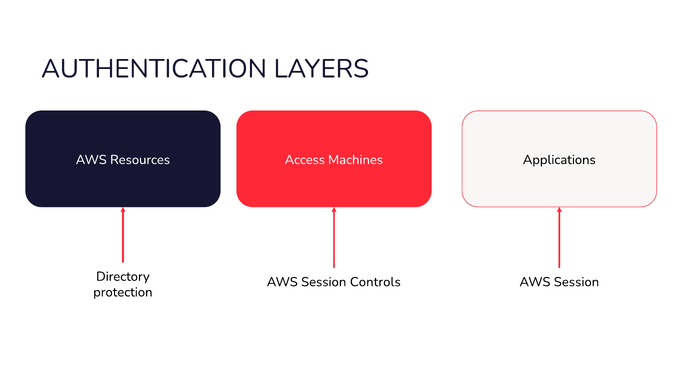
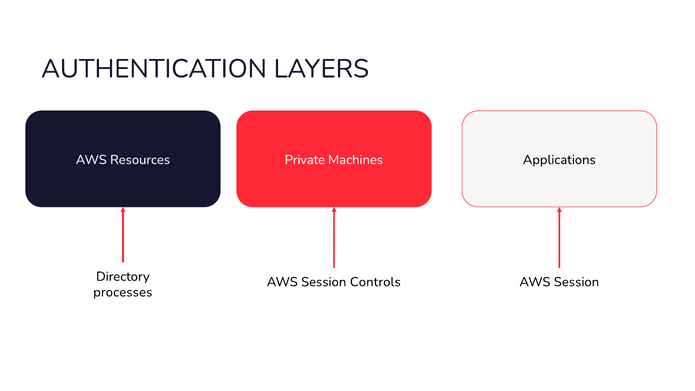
Access: Access -> Private
protection: protection -> processes
